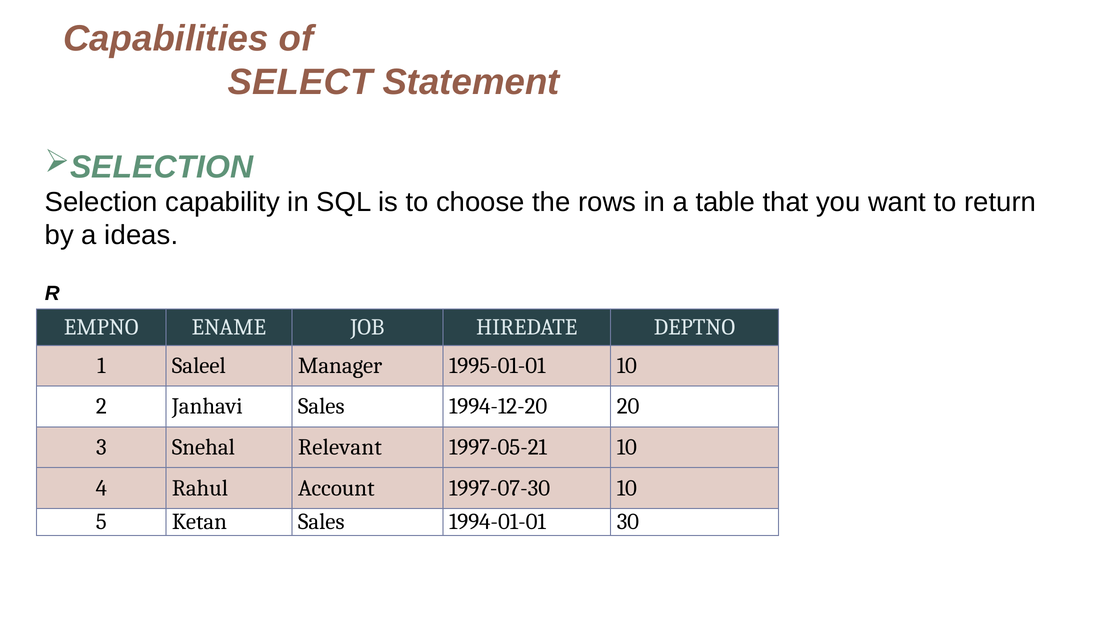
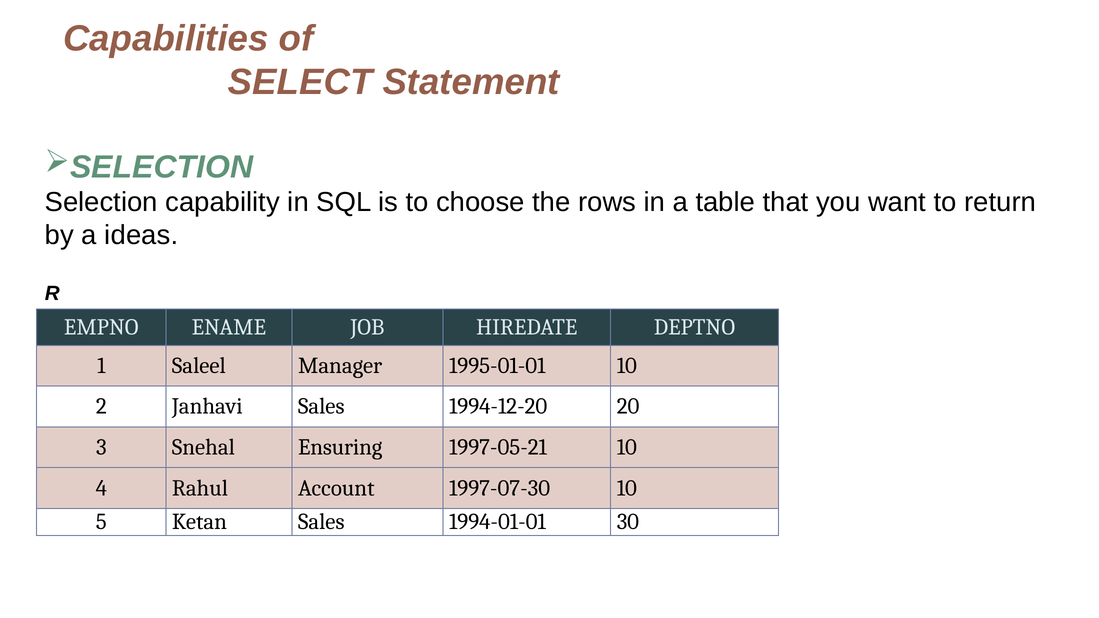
Relevant: Relevant -> Ensuring
